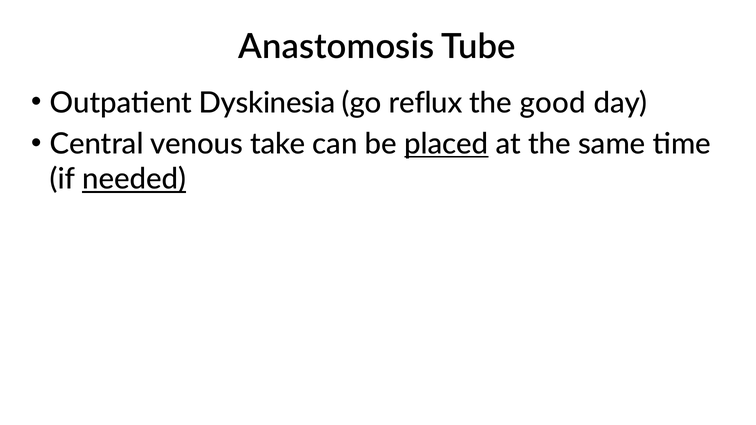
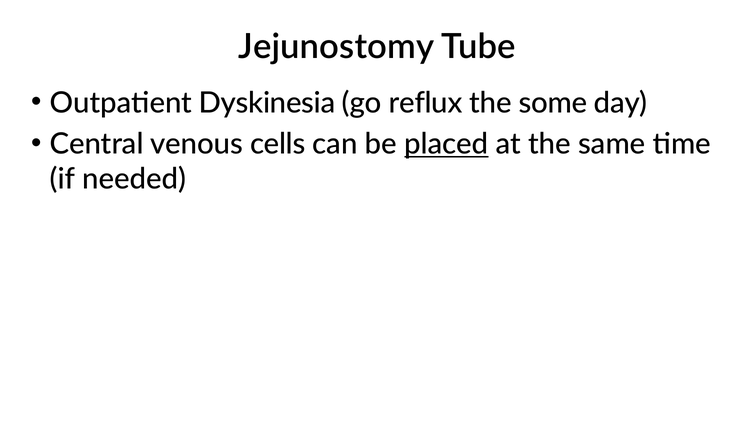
Anastomosis: Anastomosis -> Jejunostomy
good: good -> some
take: take -> cells
needed underline: present -> none
